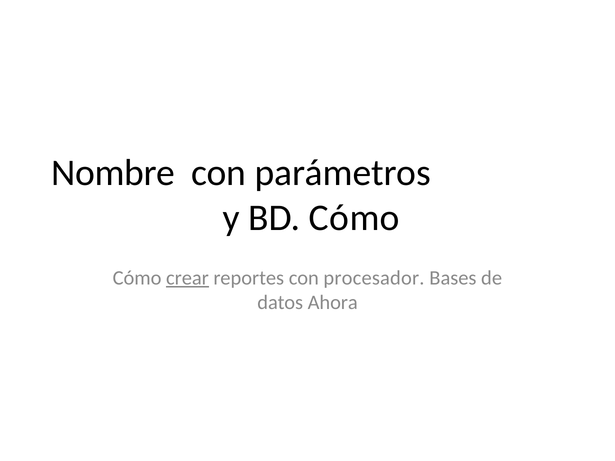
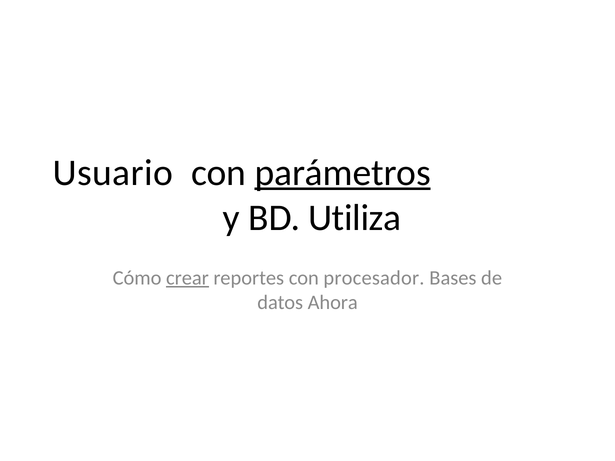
Nombre: Nombre -> Usuario
parámetros underline: none -> present
BD Cómo: Cómo -> Utiliza
